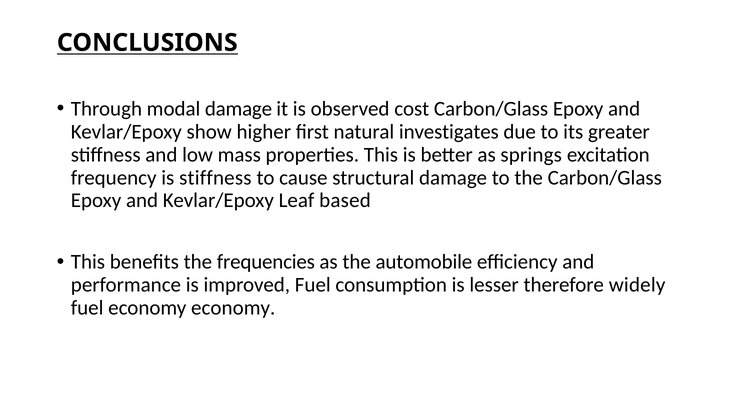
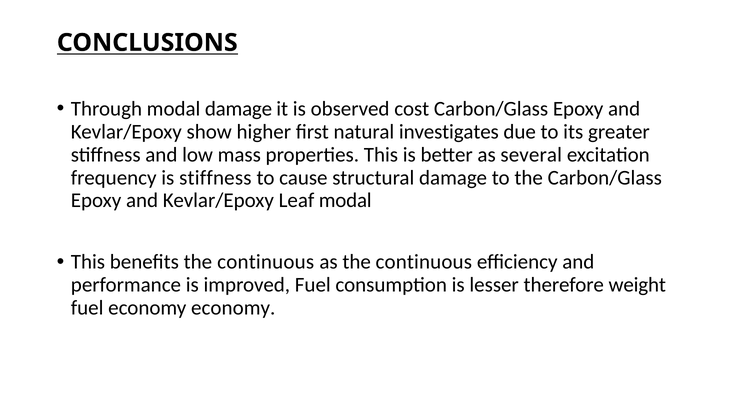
springs: springs -> several
Leaf based: based -> modal
benefits the frequencies: frequencies -> continuous
as the automobile: automobile -> continuous
widely: widely -> weight
